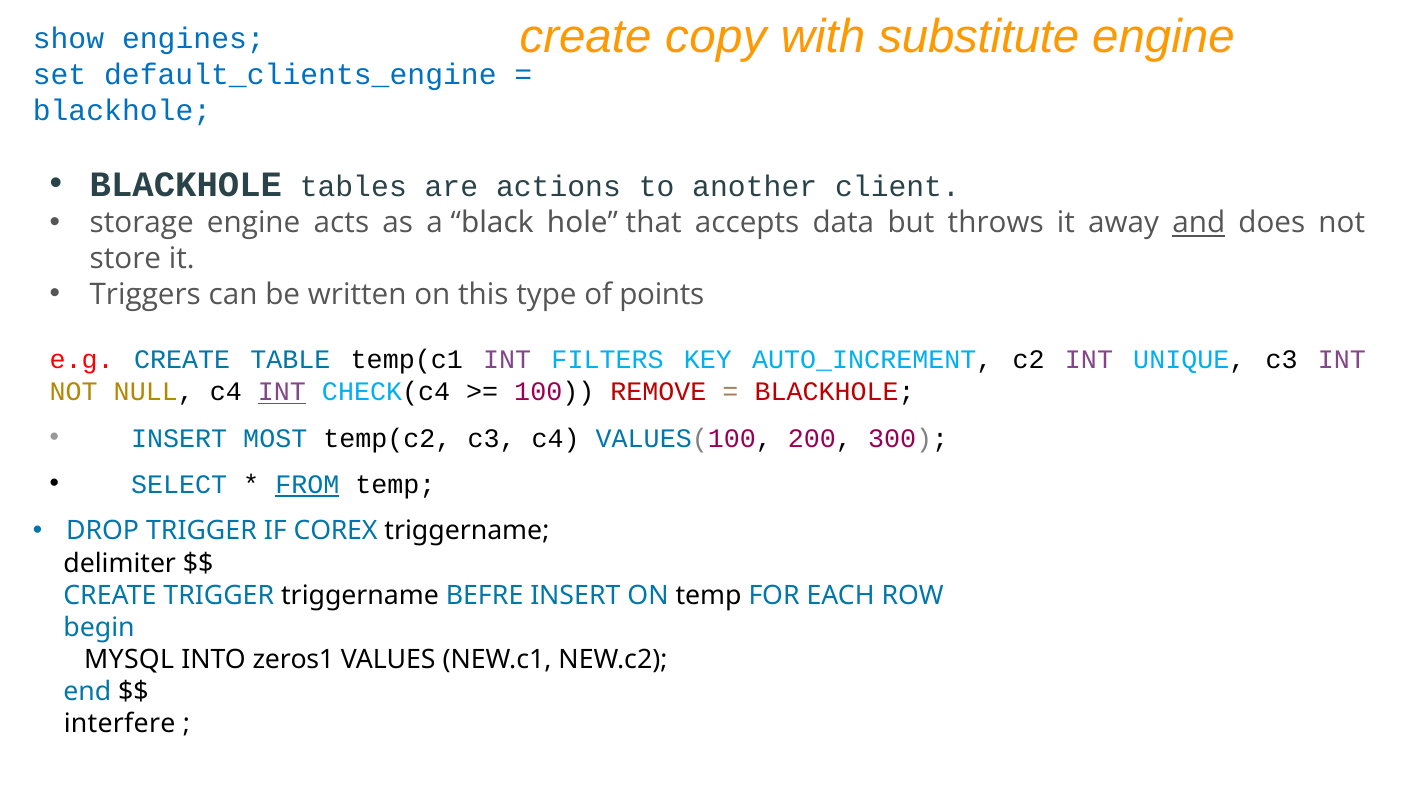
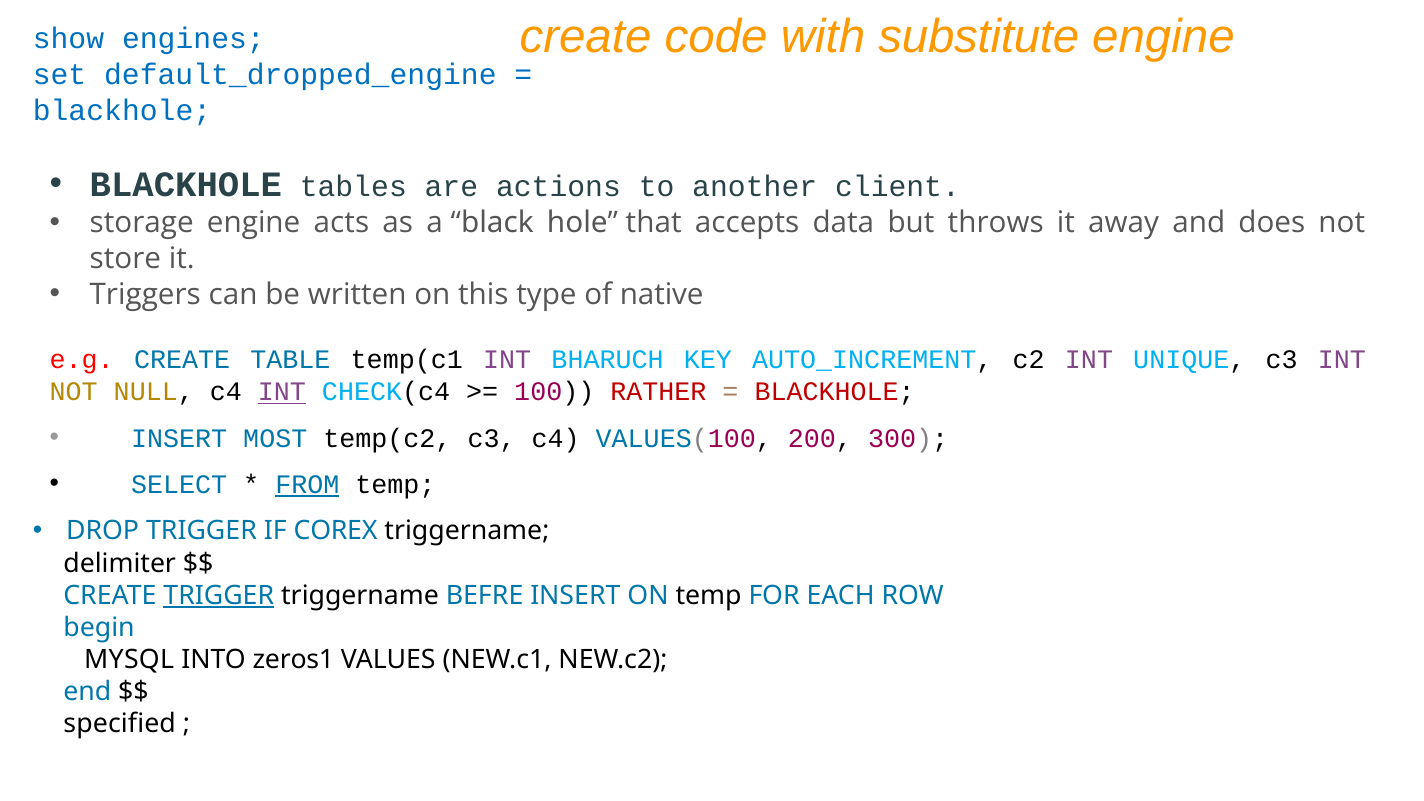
copy: copy -> code
default_clients_engine: default_clients_engine -> default_dropped_engine
and underline: present -> none
points: points -> native
FILTERS: FILTERS -> BHARUCH
REMOVE: REMOVE -> RATHER
TRIGGER at (219, 595) underline: none -> present
interfere: interfere -> specified
